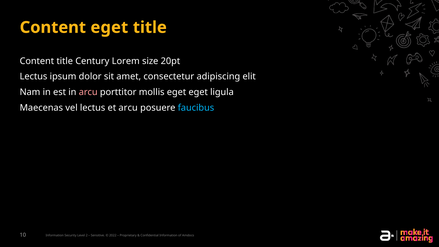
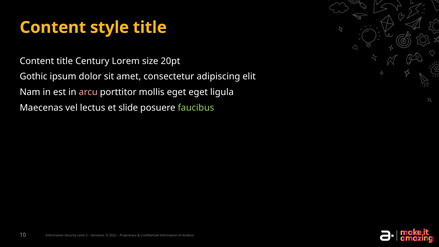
Content eget: eget -> style
Lectus at (34, 77): Lectus -> Gothic
et arcu: arcu -> slide
faucibus colour: light blue -> light green
